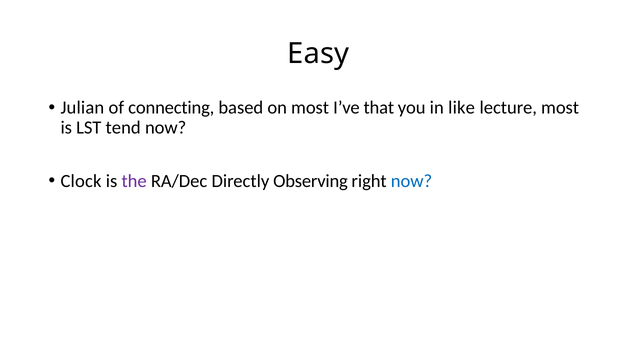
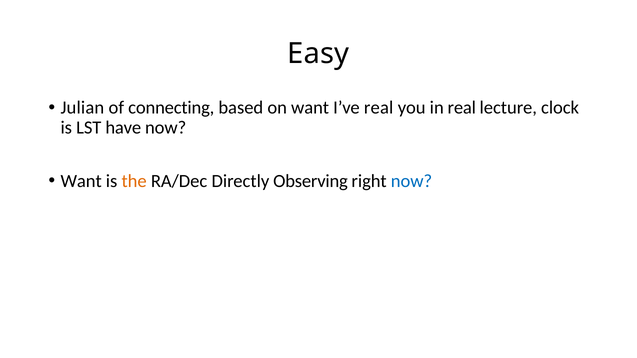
on most: most -> want
I’ve that: that -> real
in like: like -> real
lecture most: most -> clock
tend: tend -> have
Clock at (81, 181): Clock -> Want
the colour: purple -> orange
